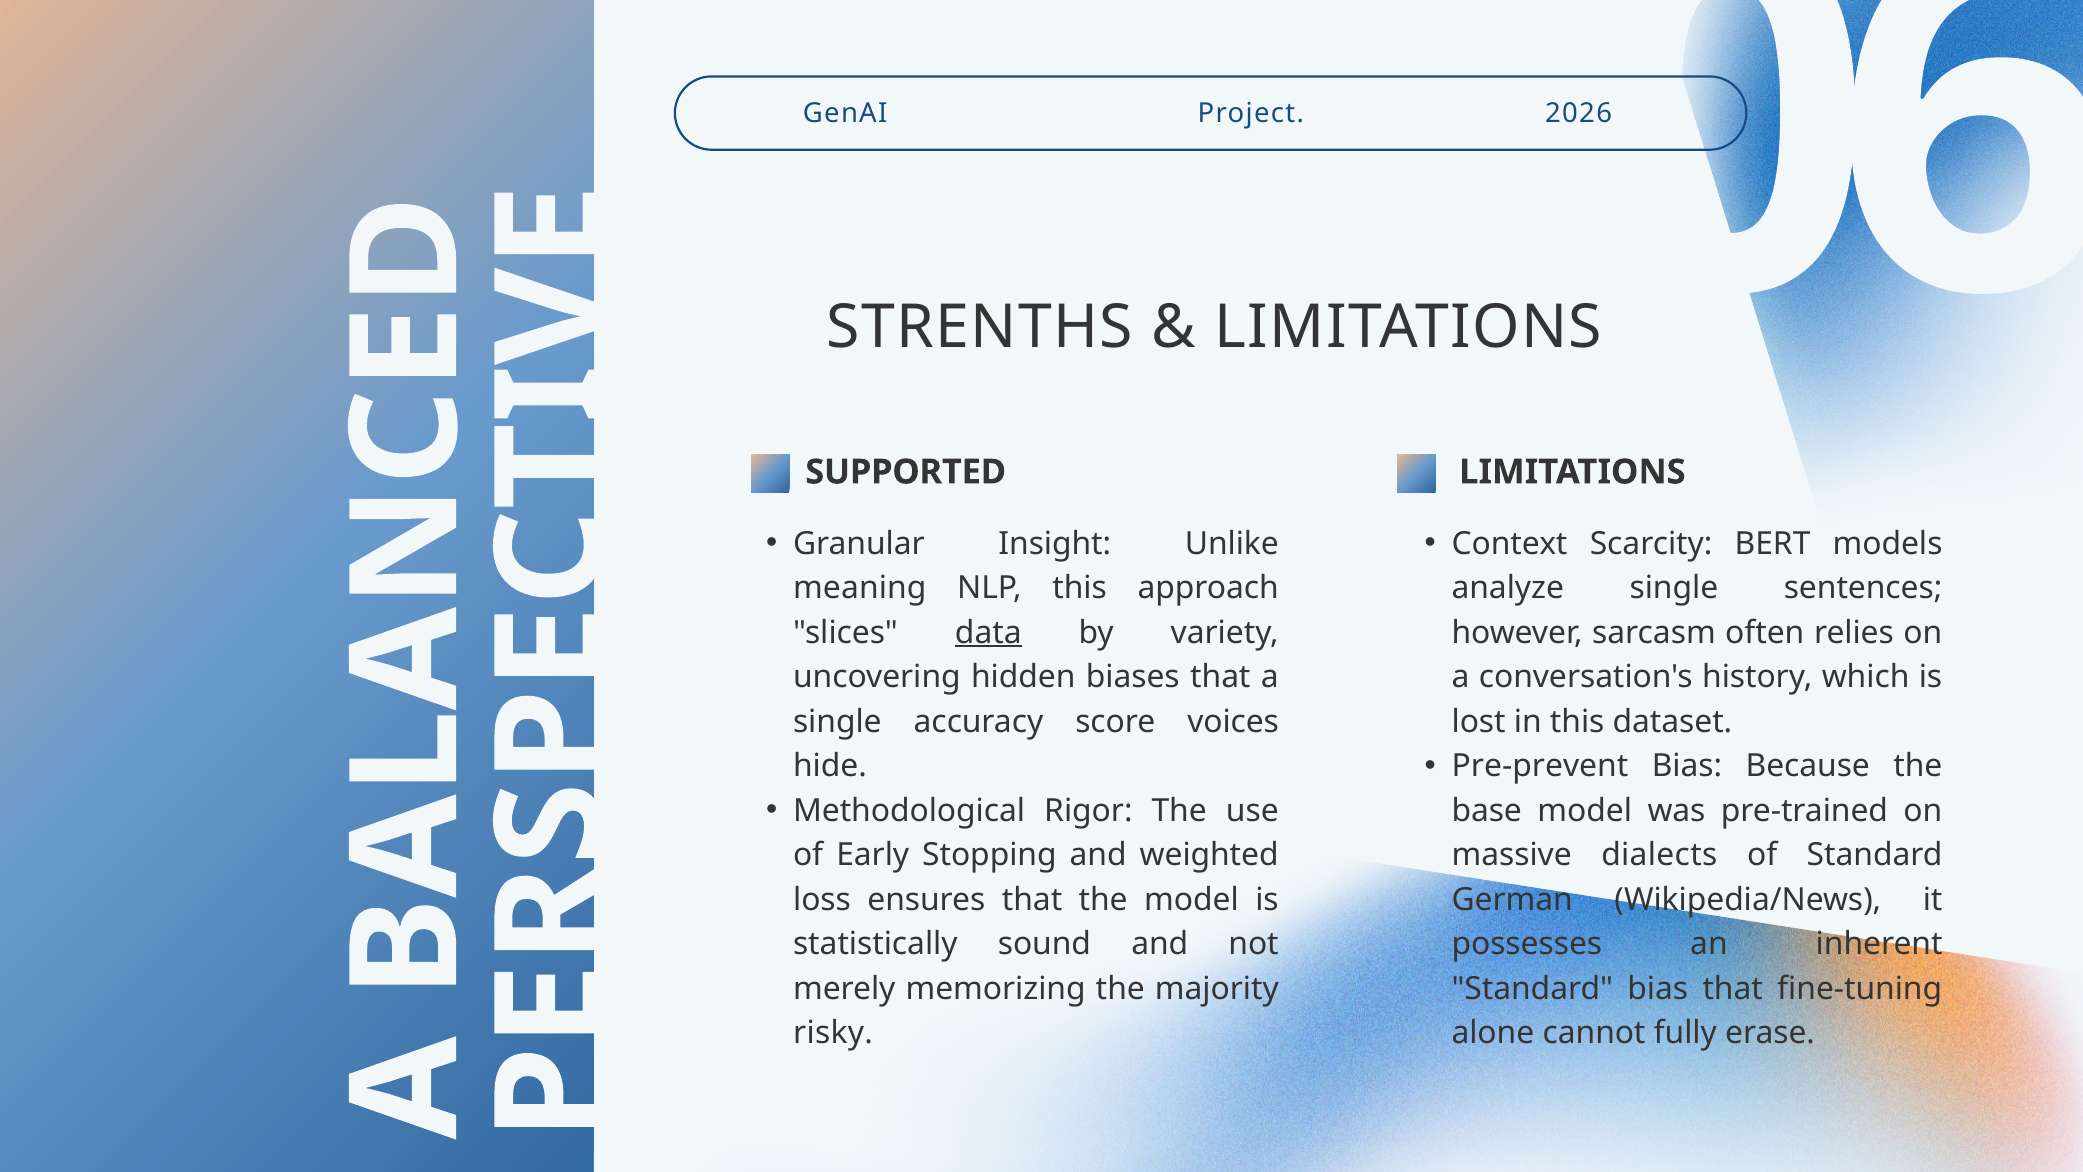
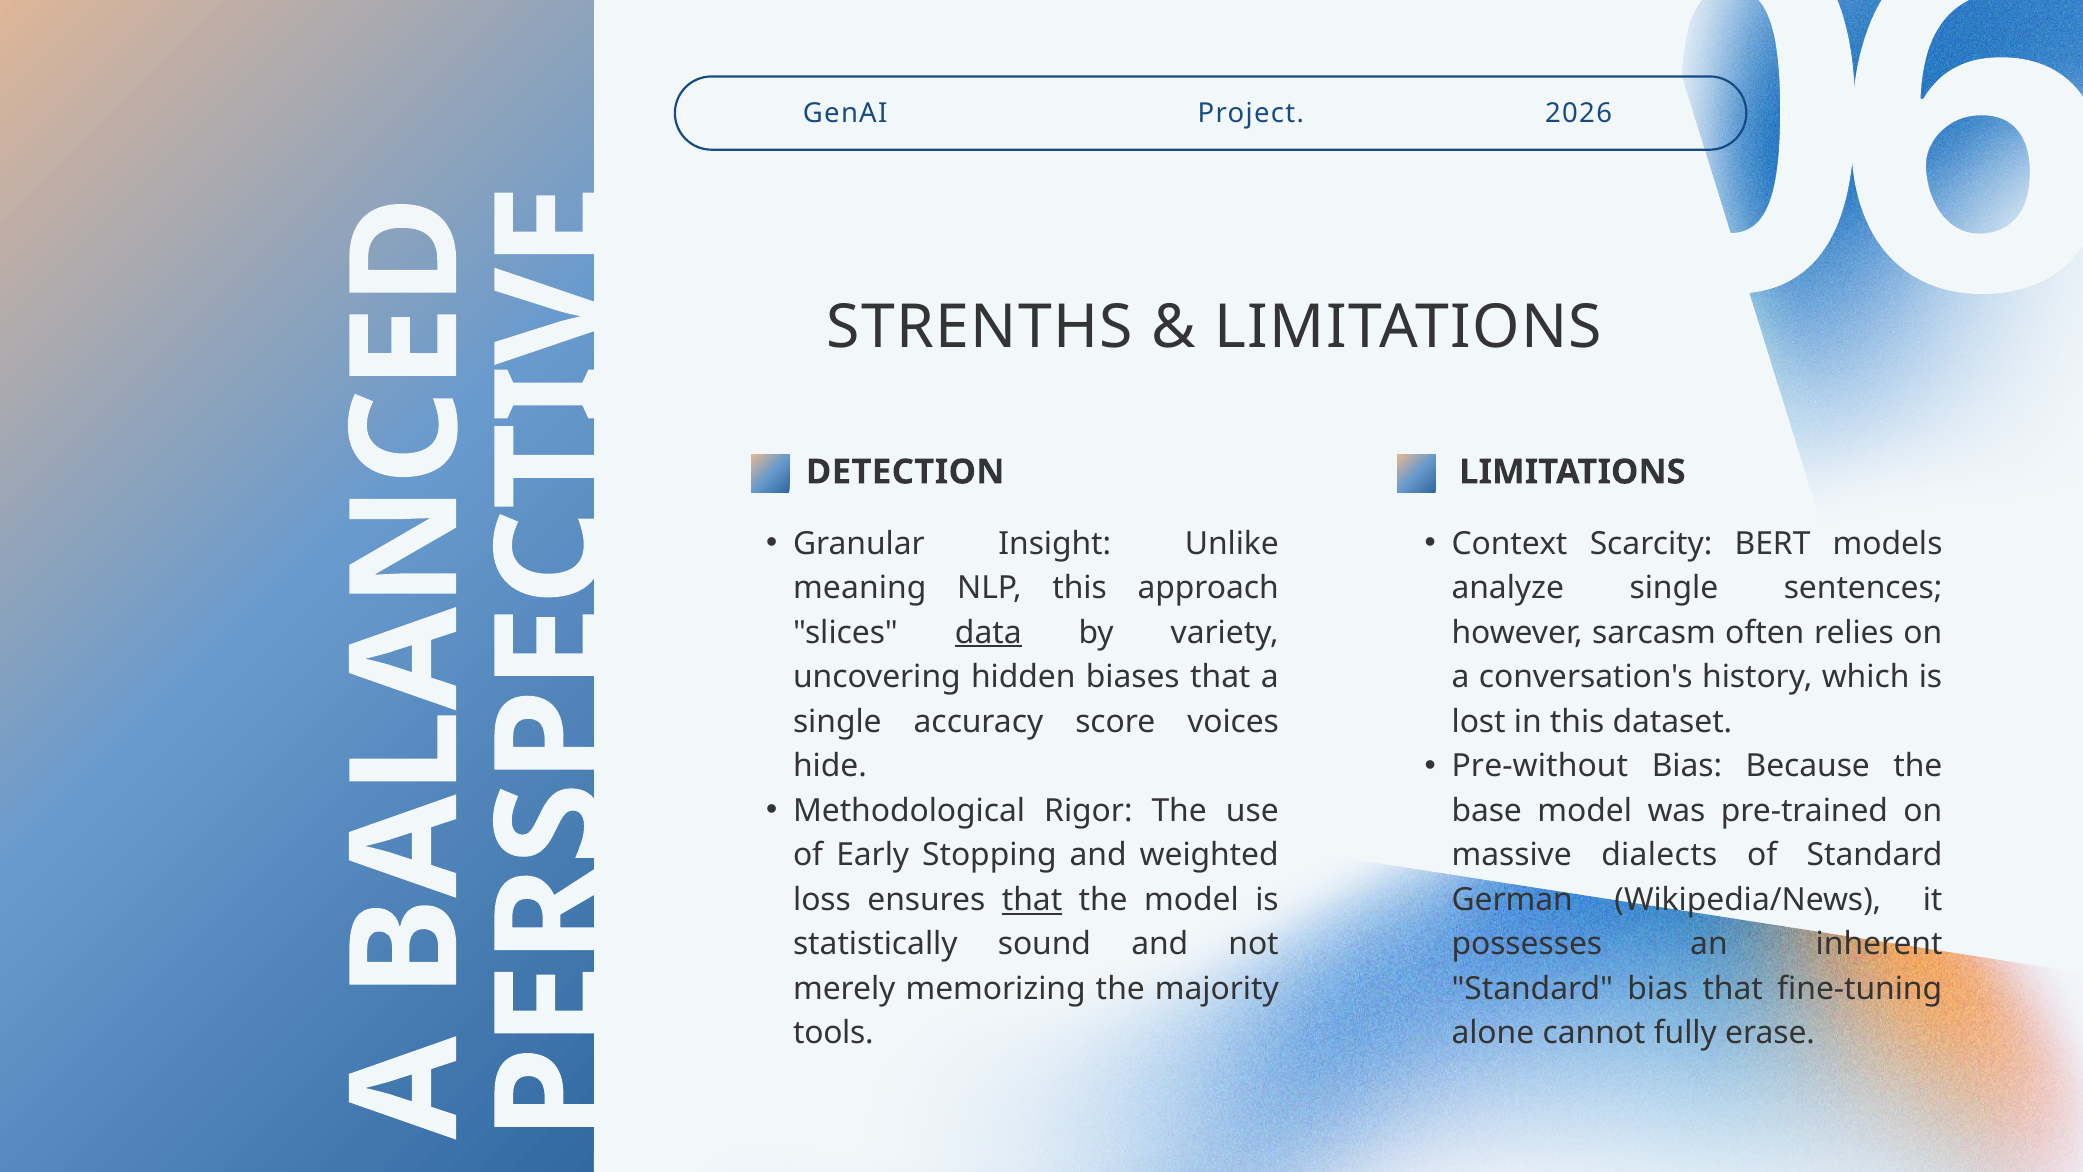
SUPPORTED: SUPPORTED -> DETECTION
Pre-prevent: Pre-prevent -> Pre-without
that at (1032, 900) underline: none -> present
risky: risky -> tools
